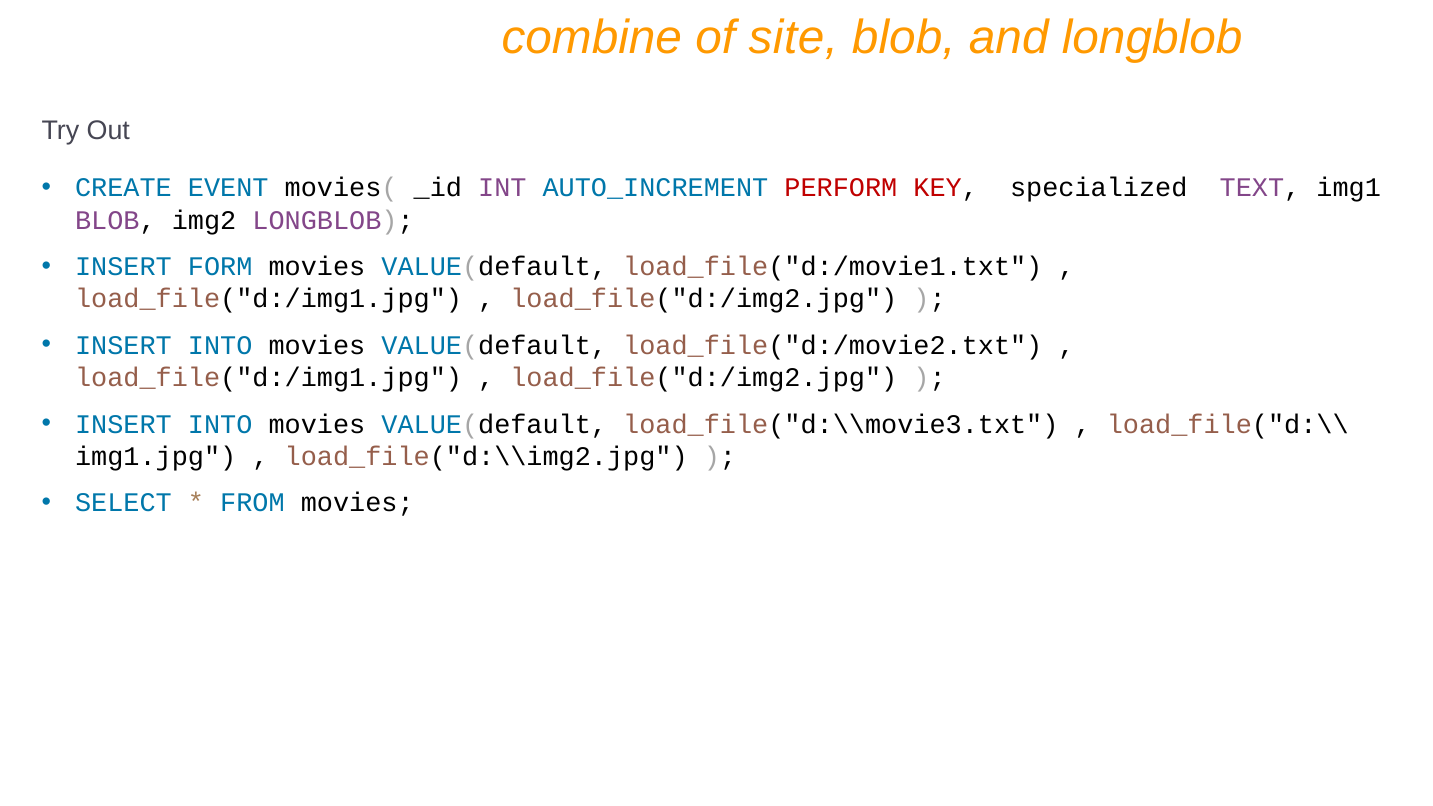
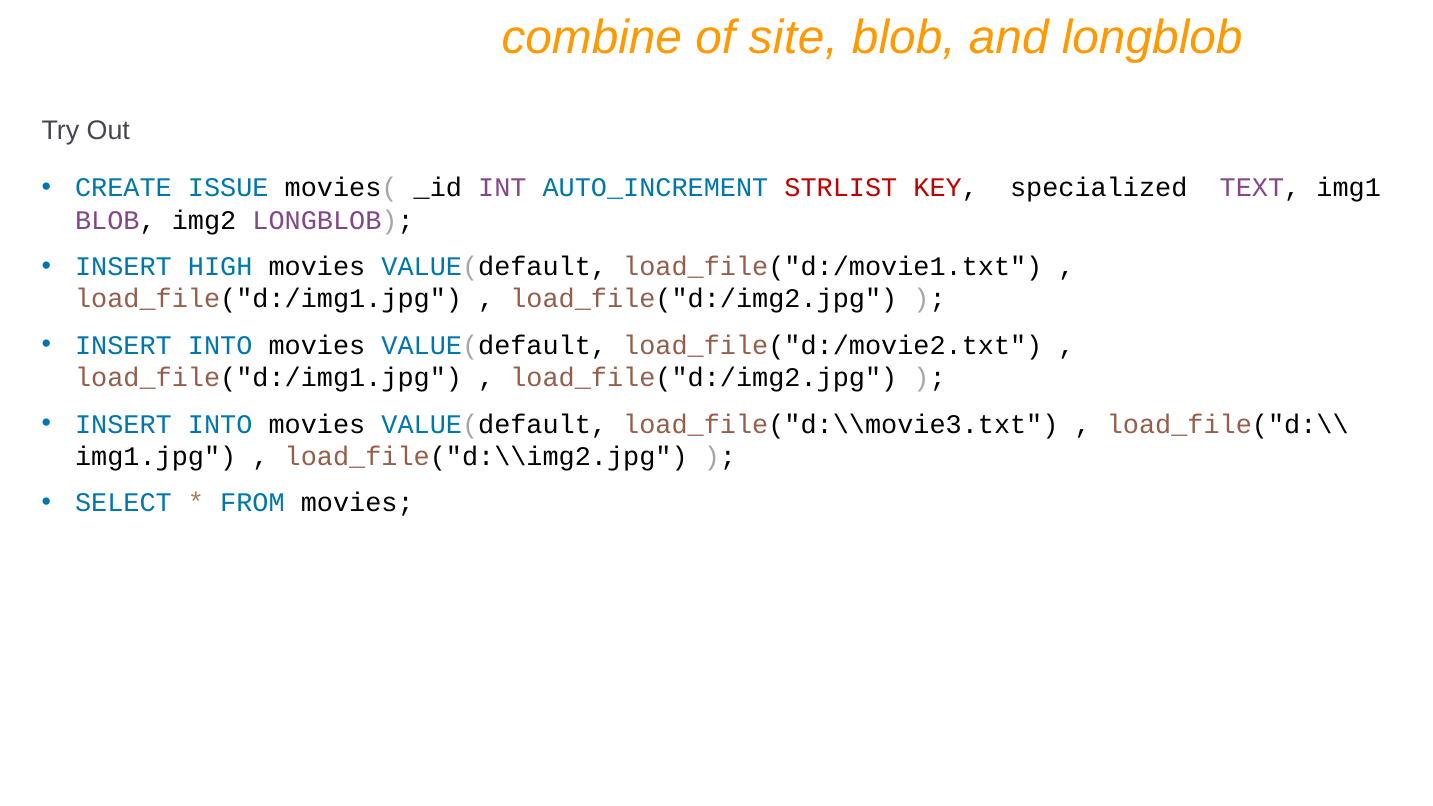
EVENT: EVENT -> ISSUE
PERFORM: PERFORM -> STRLIST
FORM: FORM -> HIGH
